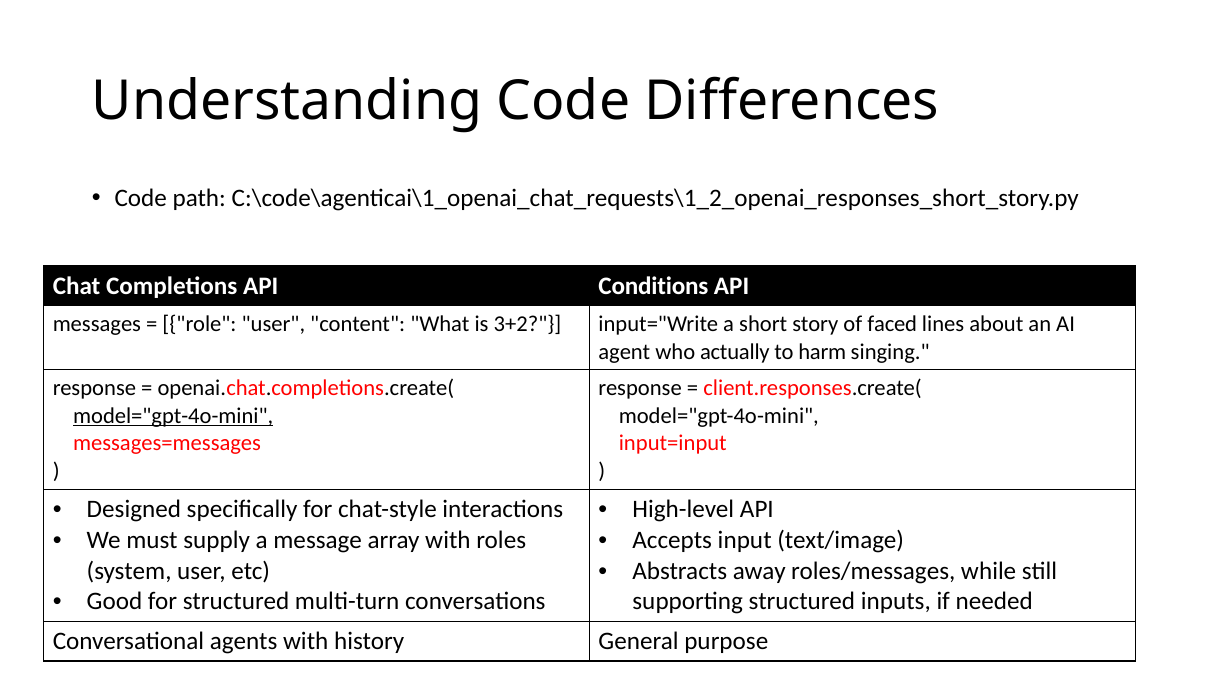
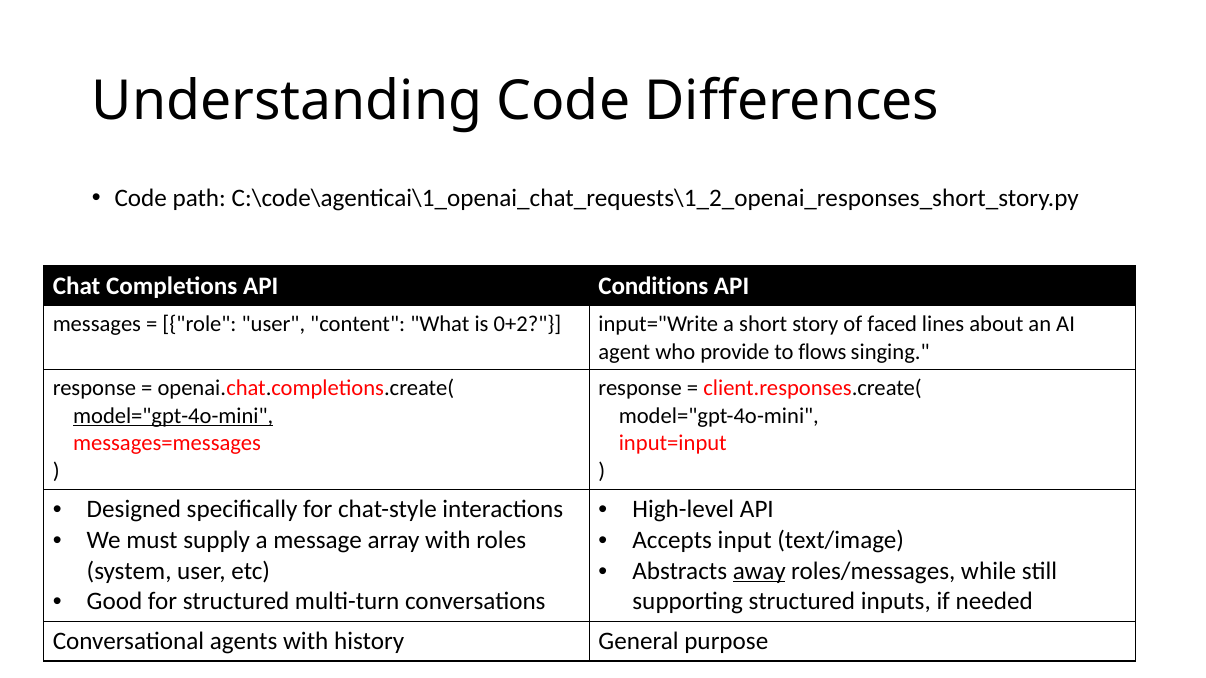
3+2: 3+2 -> 0+2
actually: actually -> provide
harm: harm -> flows
away underline: none -> present
